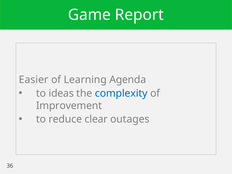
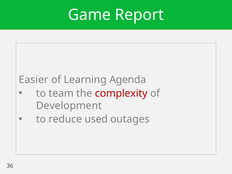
ideas: ideas -> team
complexity colour: blue -> red
Improvement: Improvement -> Development
clear: clear -> used
